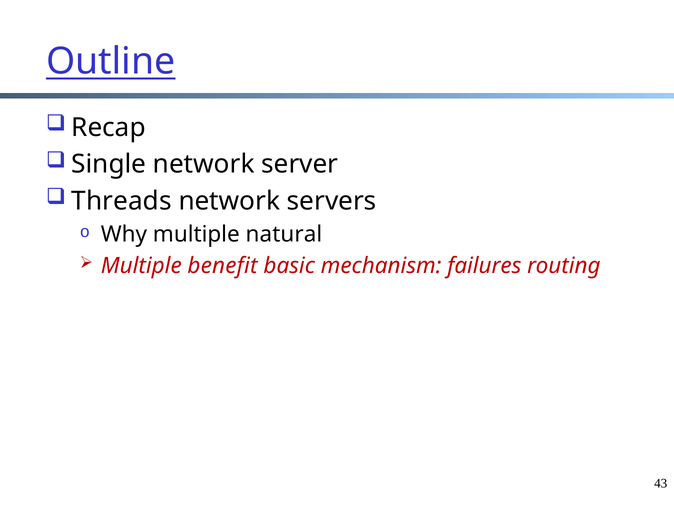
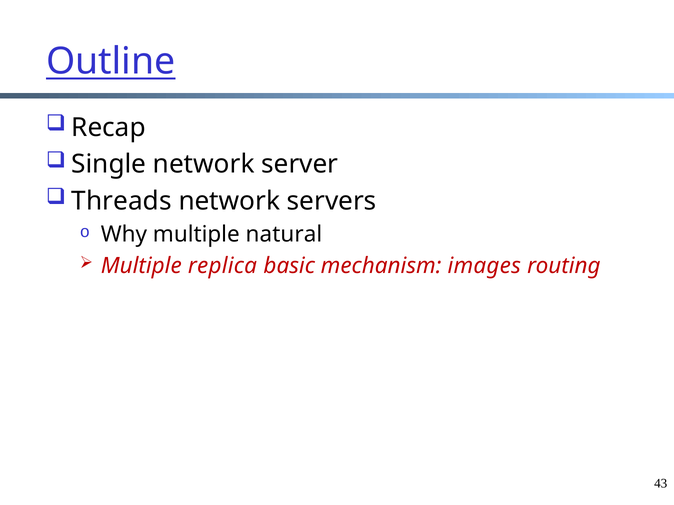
benefit: benefit -> replica
failures: failures -> images
